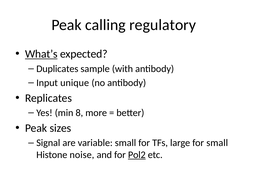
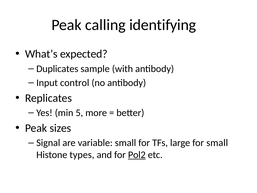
regulatory: regulatory -> identifying
What’s underline: present -> none
unique: unique -> control
8: 8 -> 5
noise: noise -> types
